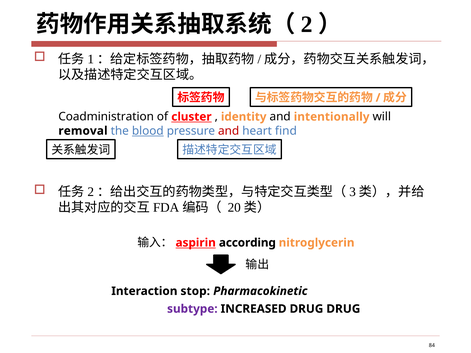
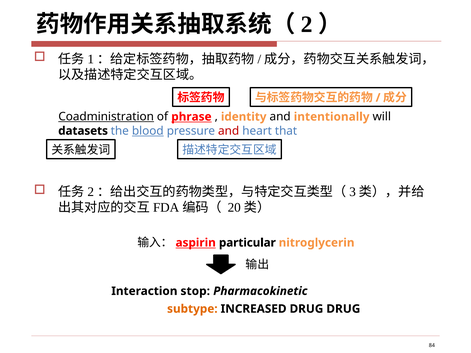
Coadministration underline: none -> present
cluster: cluster -> phrase
removal: removal -> datasets
find: find -> that
according: according -> particular
subtype colour: purple -> orange
